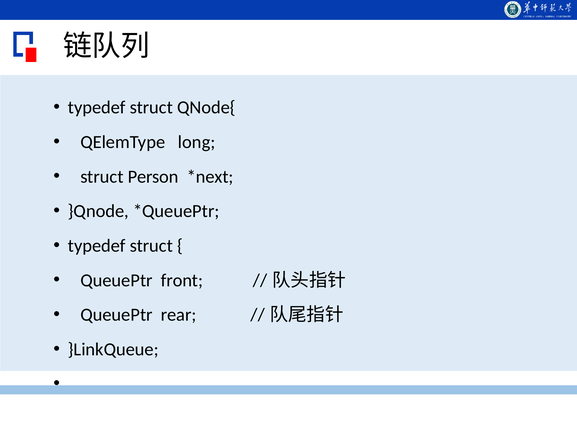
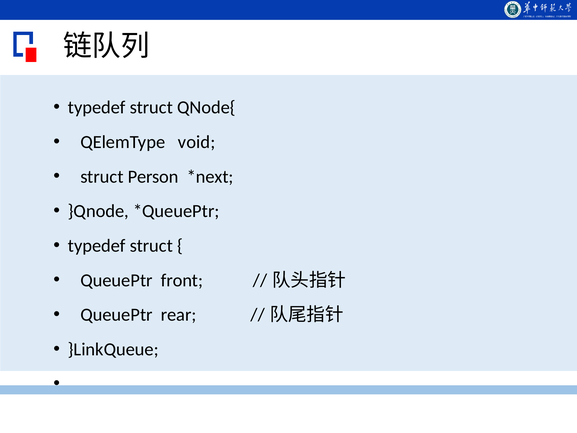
long: long -> void
